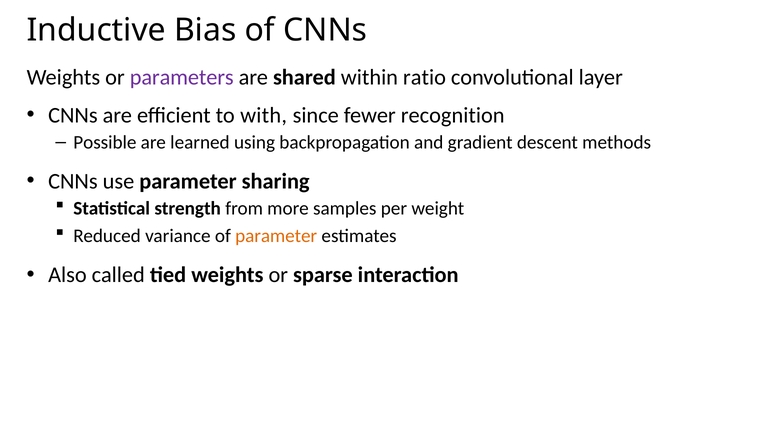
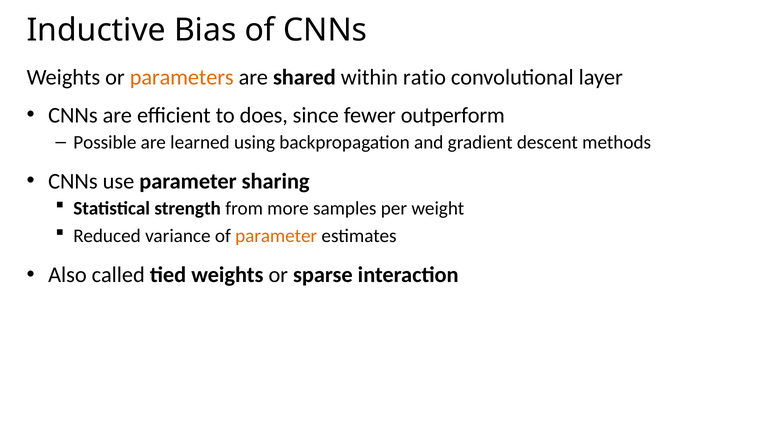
parameters colour: purple -> orange
with: with -> does
recognition: recognition -> outperform
